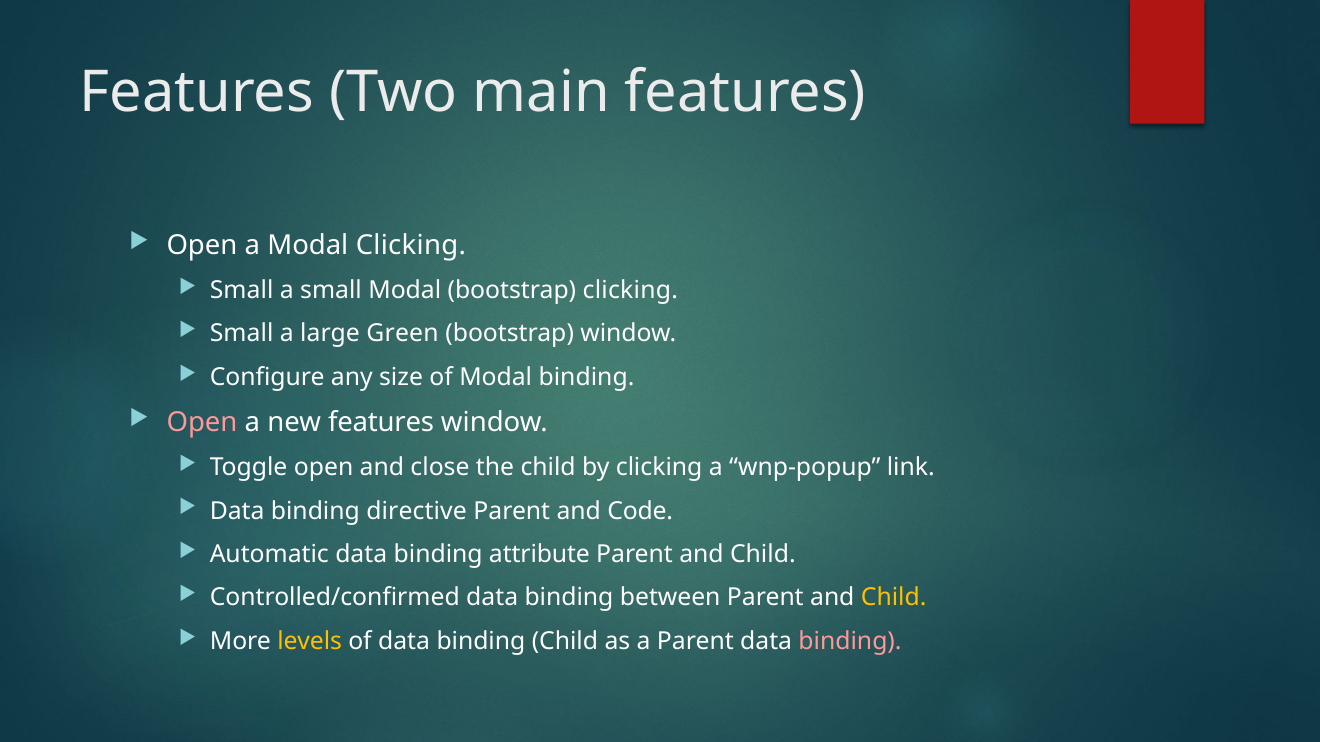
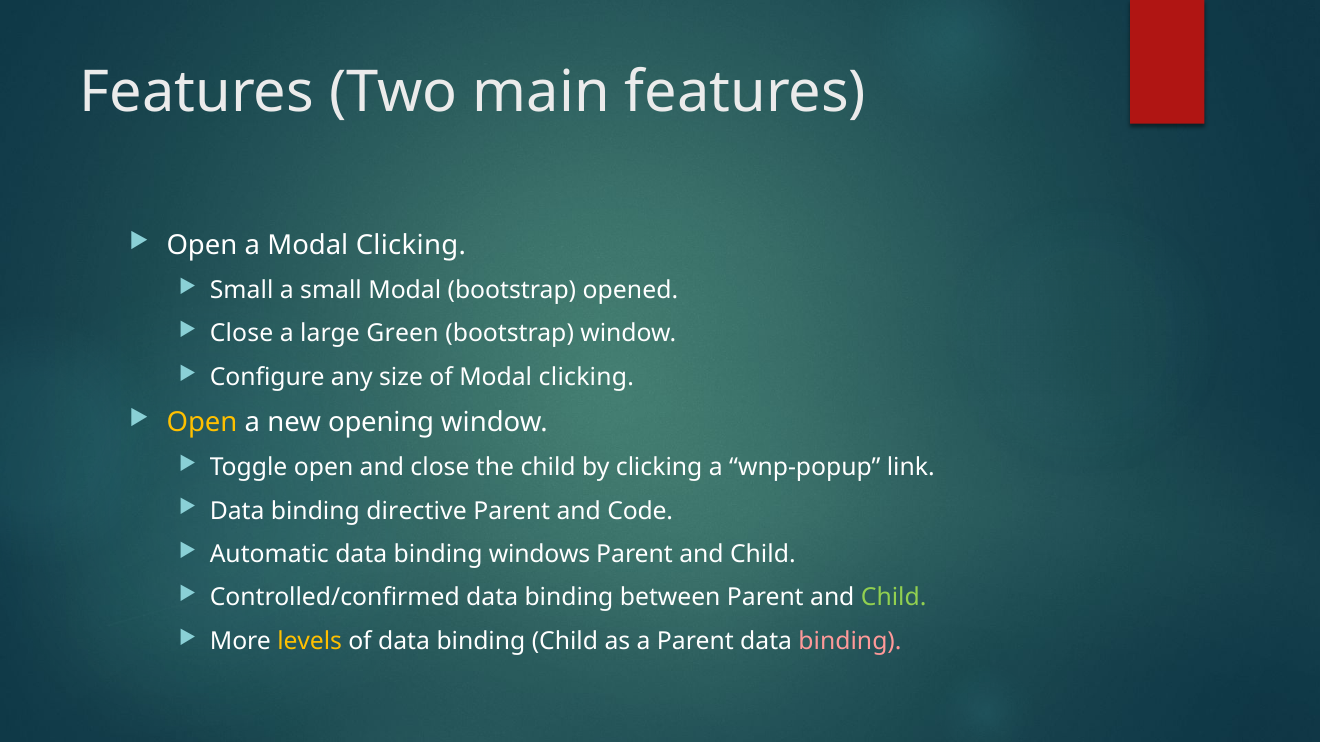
bootstrap clicking: clicking -> opened
Small at (242, 334): Small -> Close
of Modal binding: binding -> clicking
Open at (202, 423) colour: pink -> yellow
new features: features -> opening
attribute: attribute -> windows
Child at (894, 598) colour: yellow -> light green
